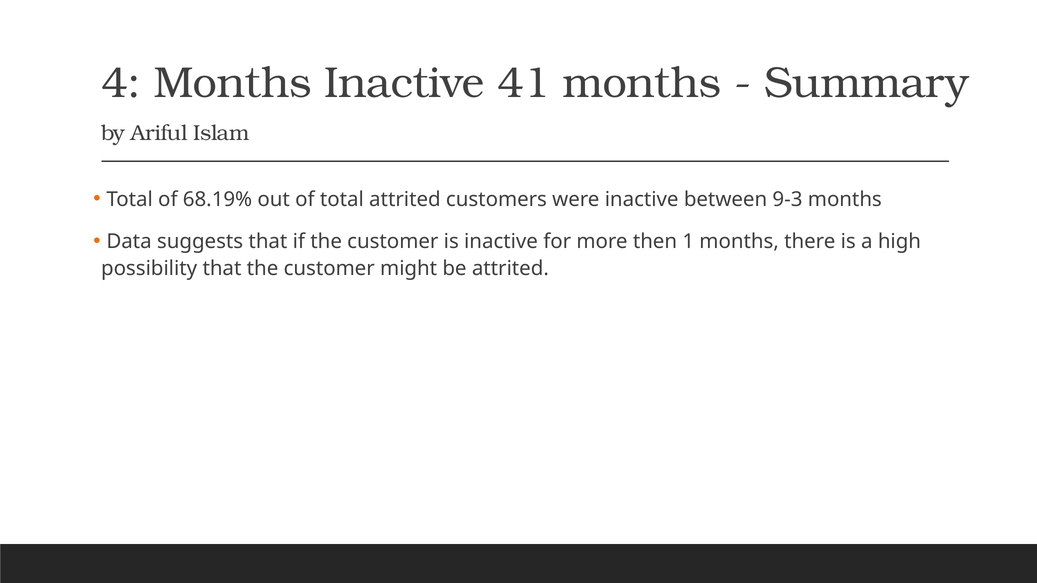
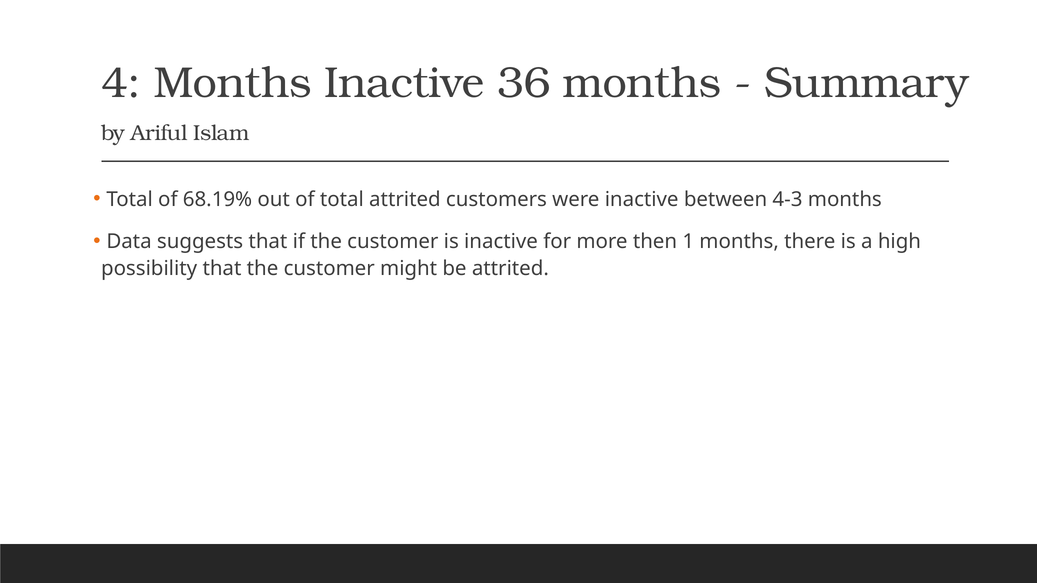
41: 41 -> 36
9-3: 9-3 -> 4-3
